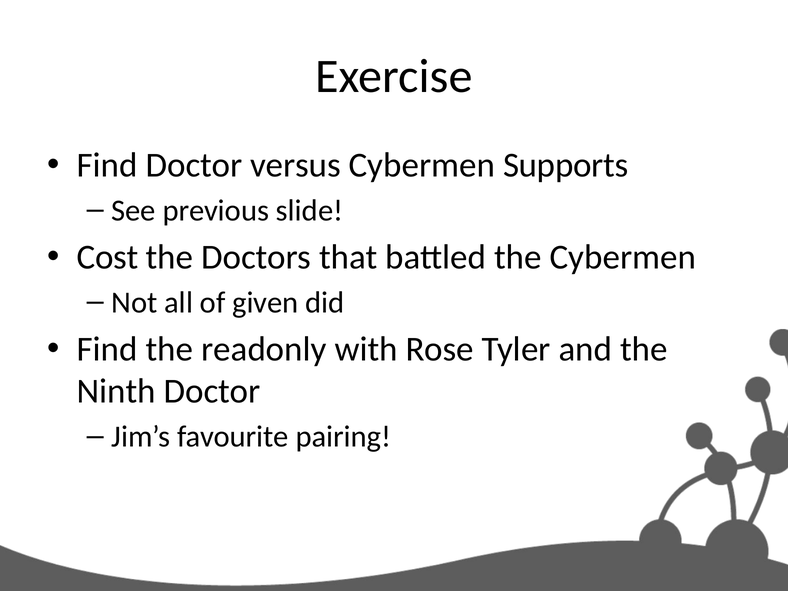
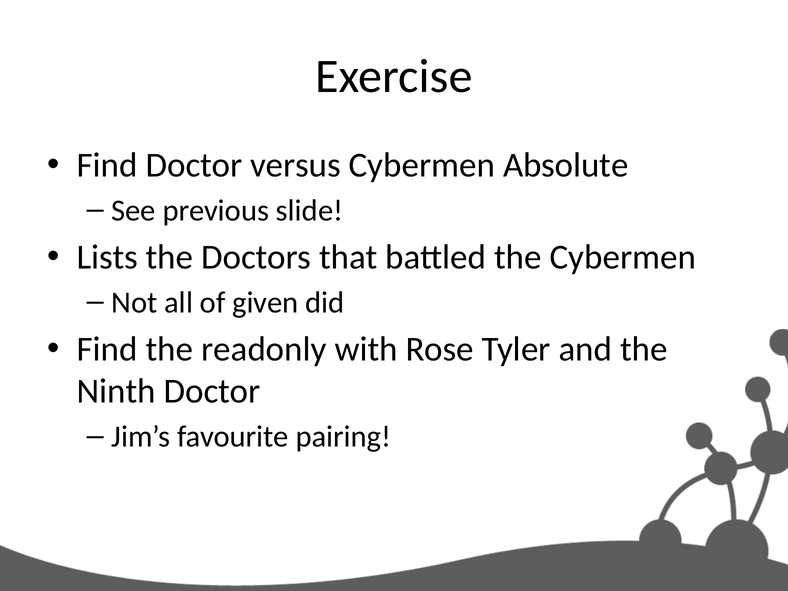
Supports: Supports -> Absolute
Cost: Cost -> Lists
